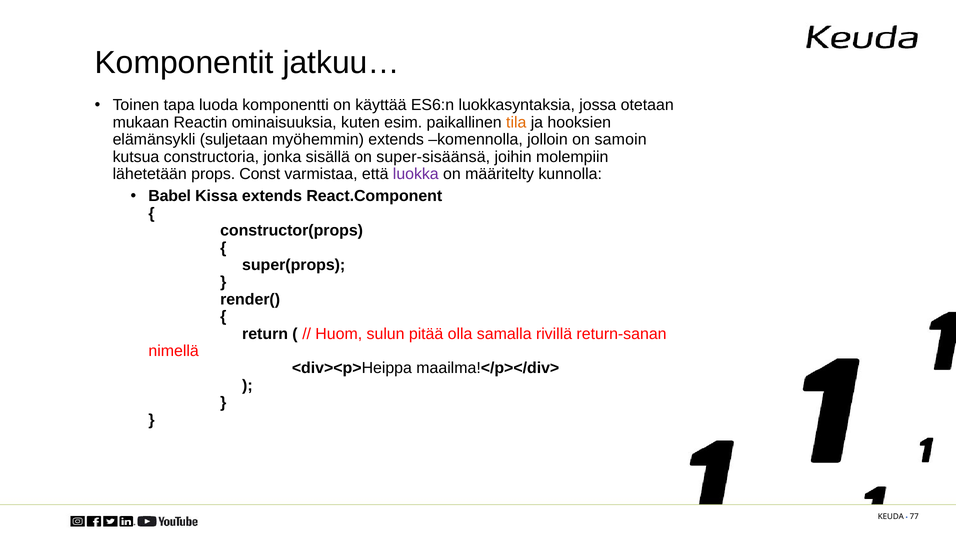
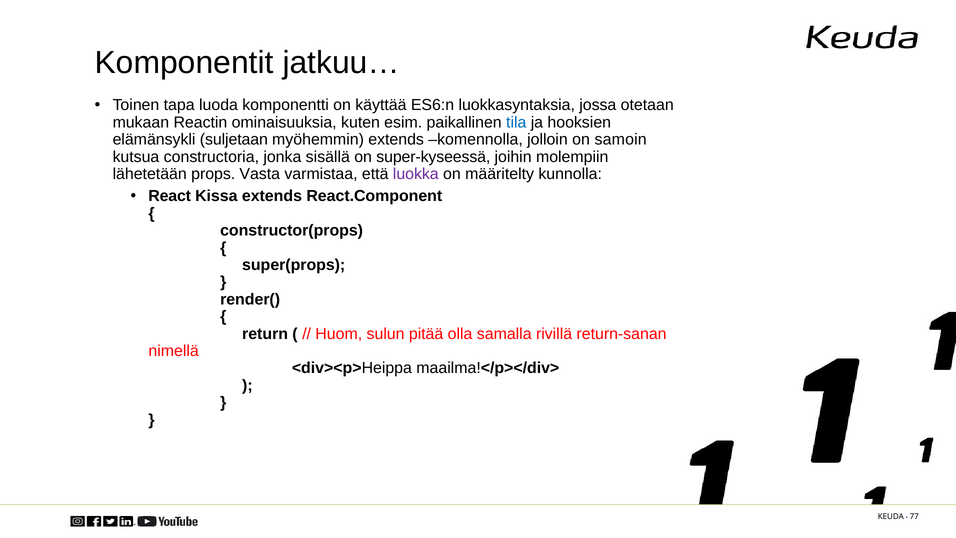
tila colour: orange -> blue
super-sisäänsä: super-sisäänsä -> super-kyseessä
Const: Const -> Vasta
Babel: Babel -> React
